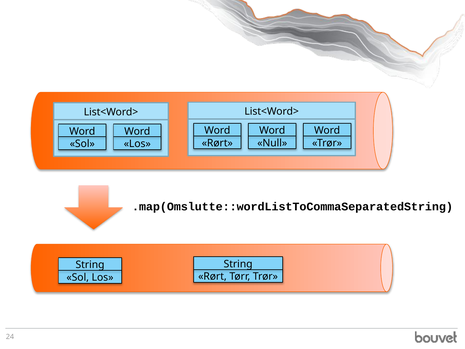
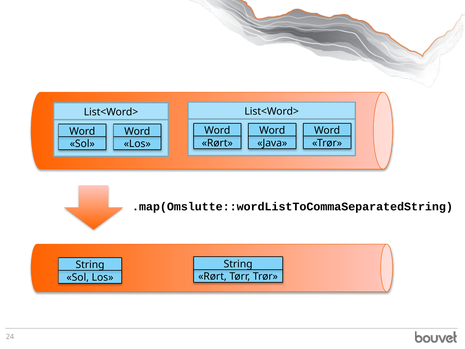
Null: Null -> Java
